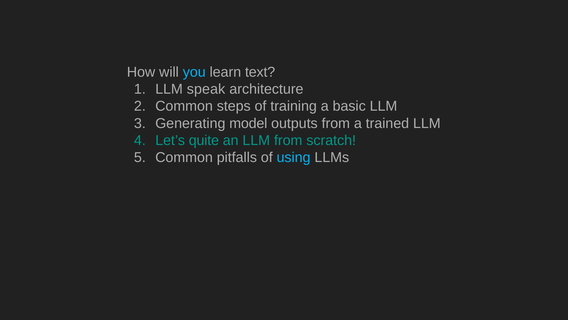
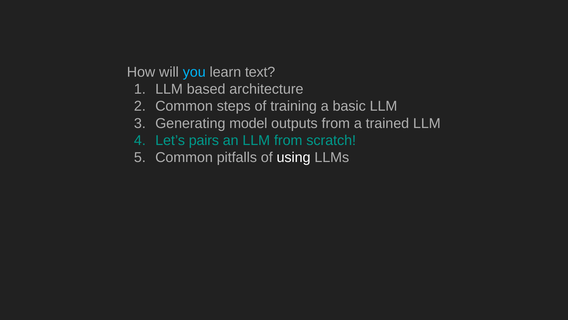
speak: speak -> based
quite: quite -> pairs
using colour: light blue -> white
